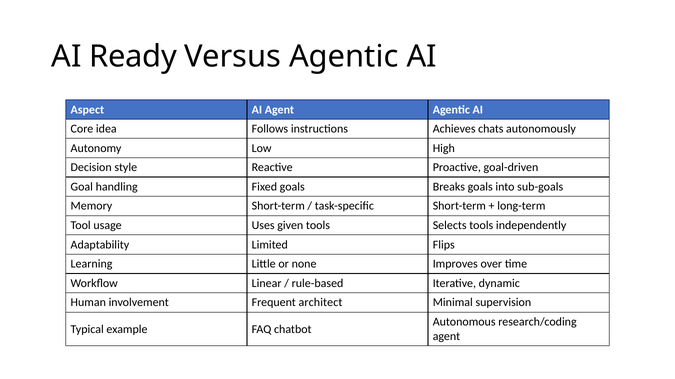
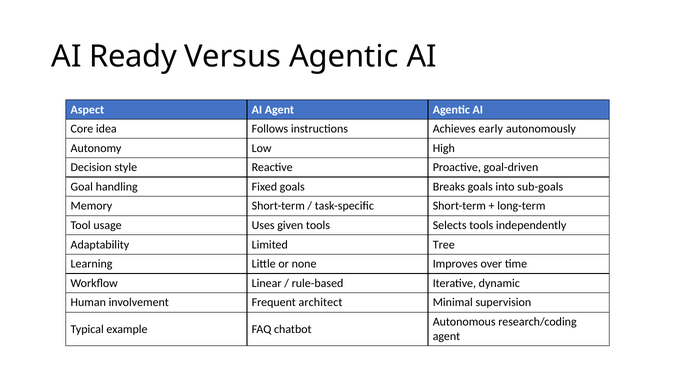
chats: chats -> early
Flips: Flips -> Tree
